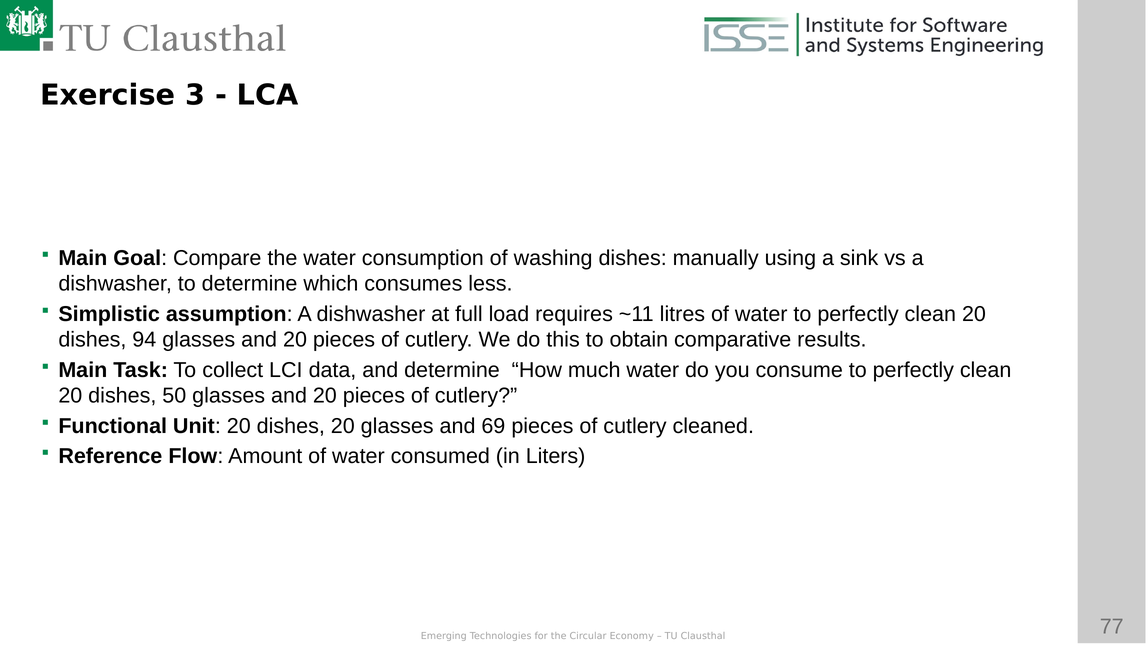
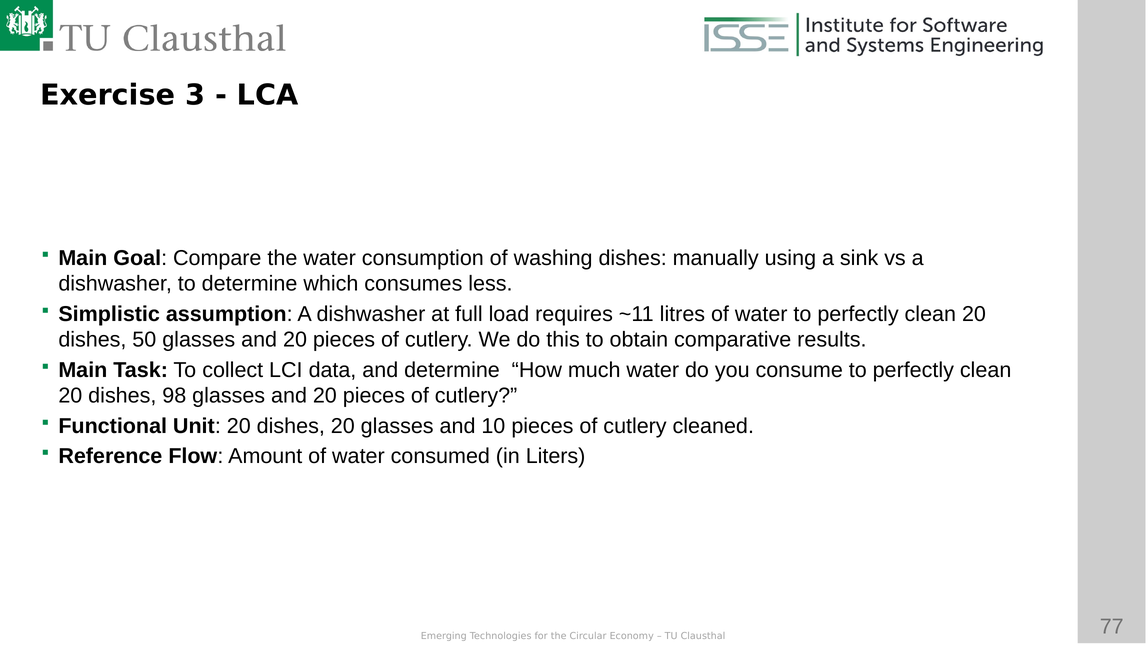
94: 94 -> 50
50: 50 -> 98
69: 69 -> 10
